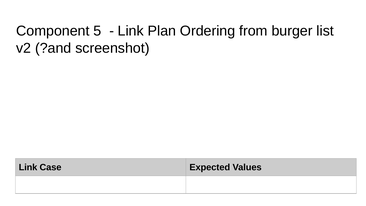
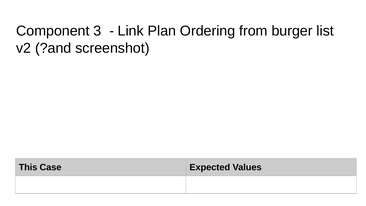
5: 5 -> 3
Link at (28, 167): Link -> This
